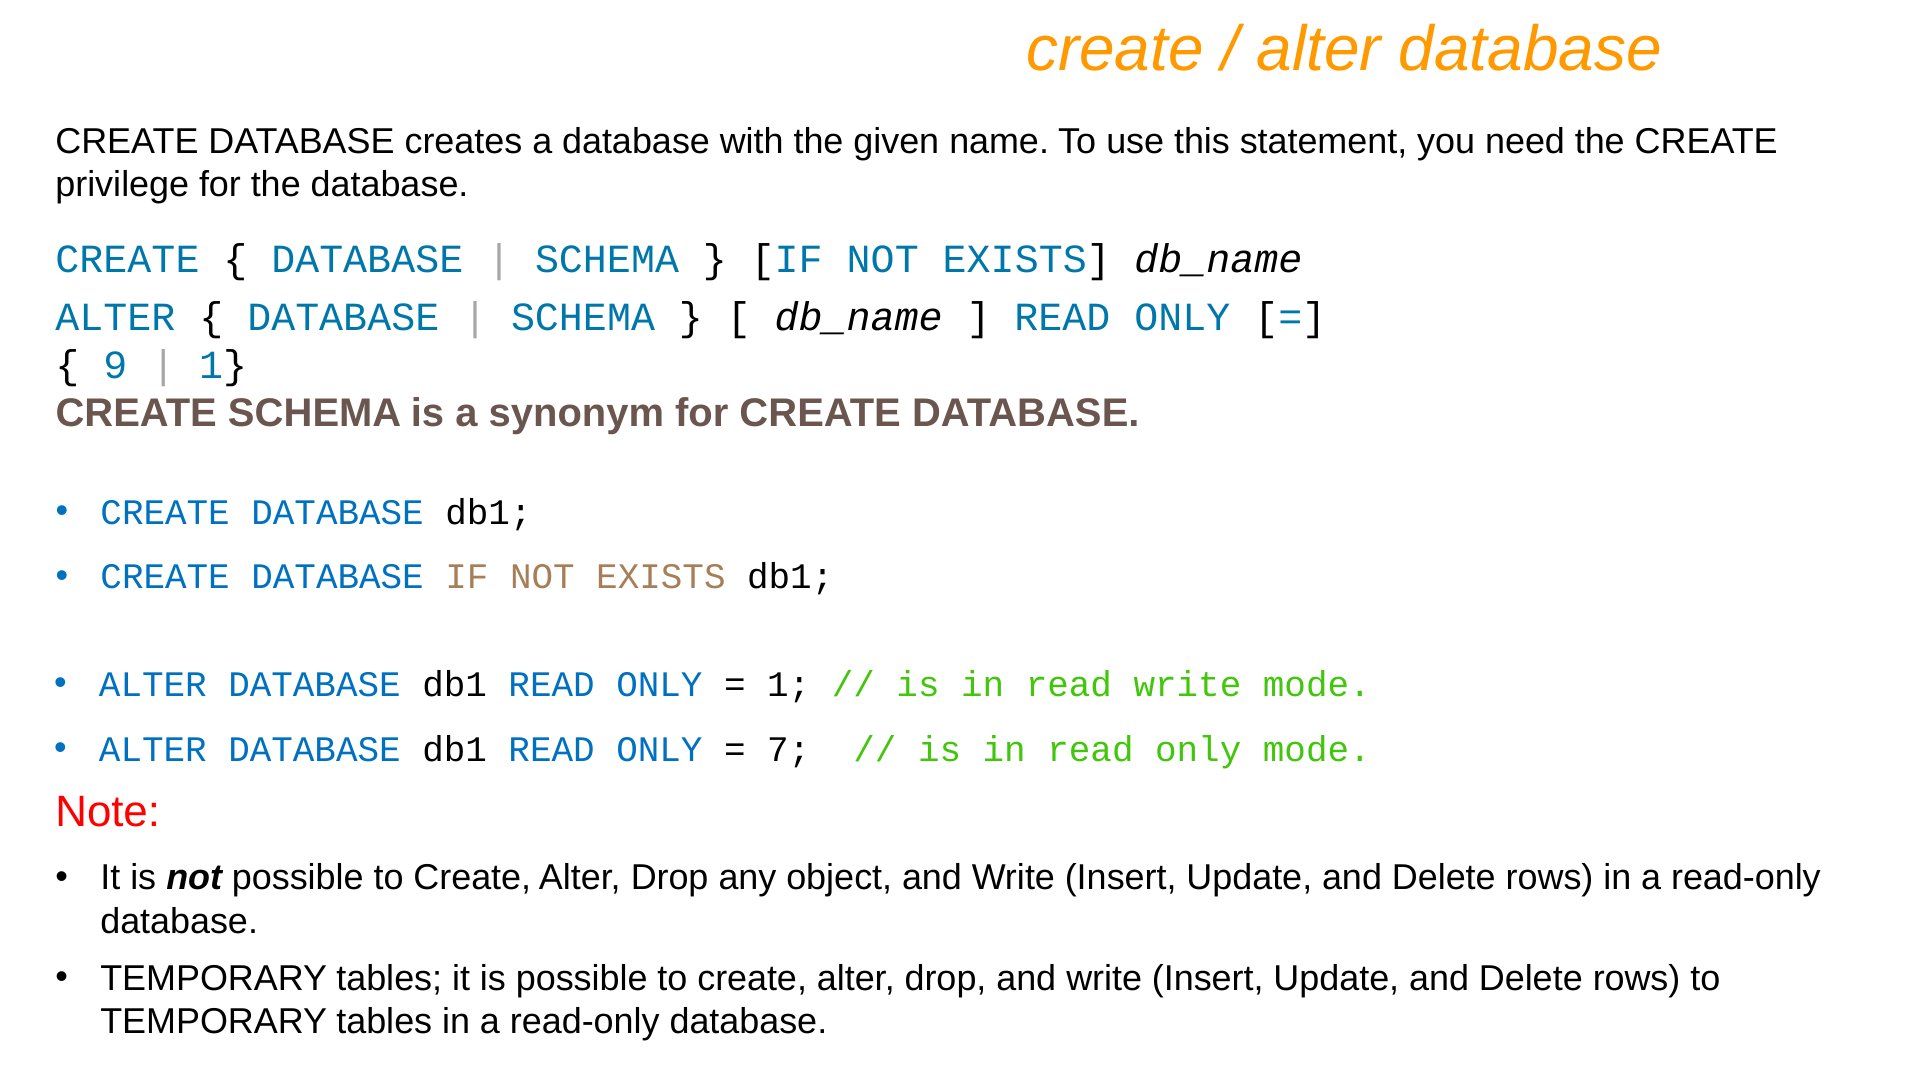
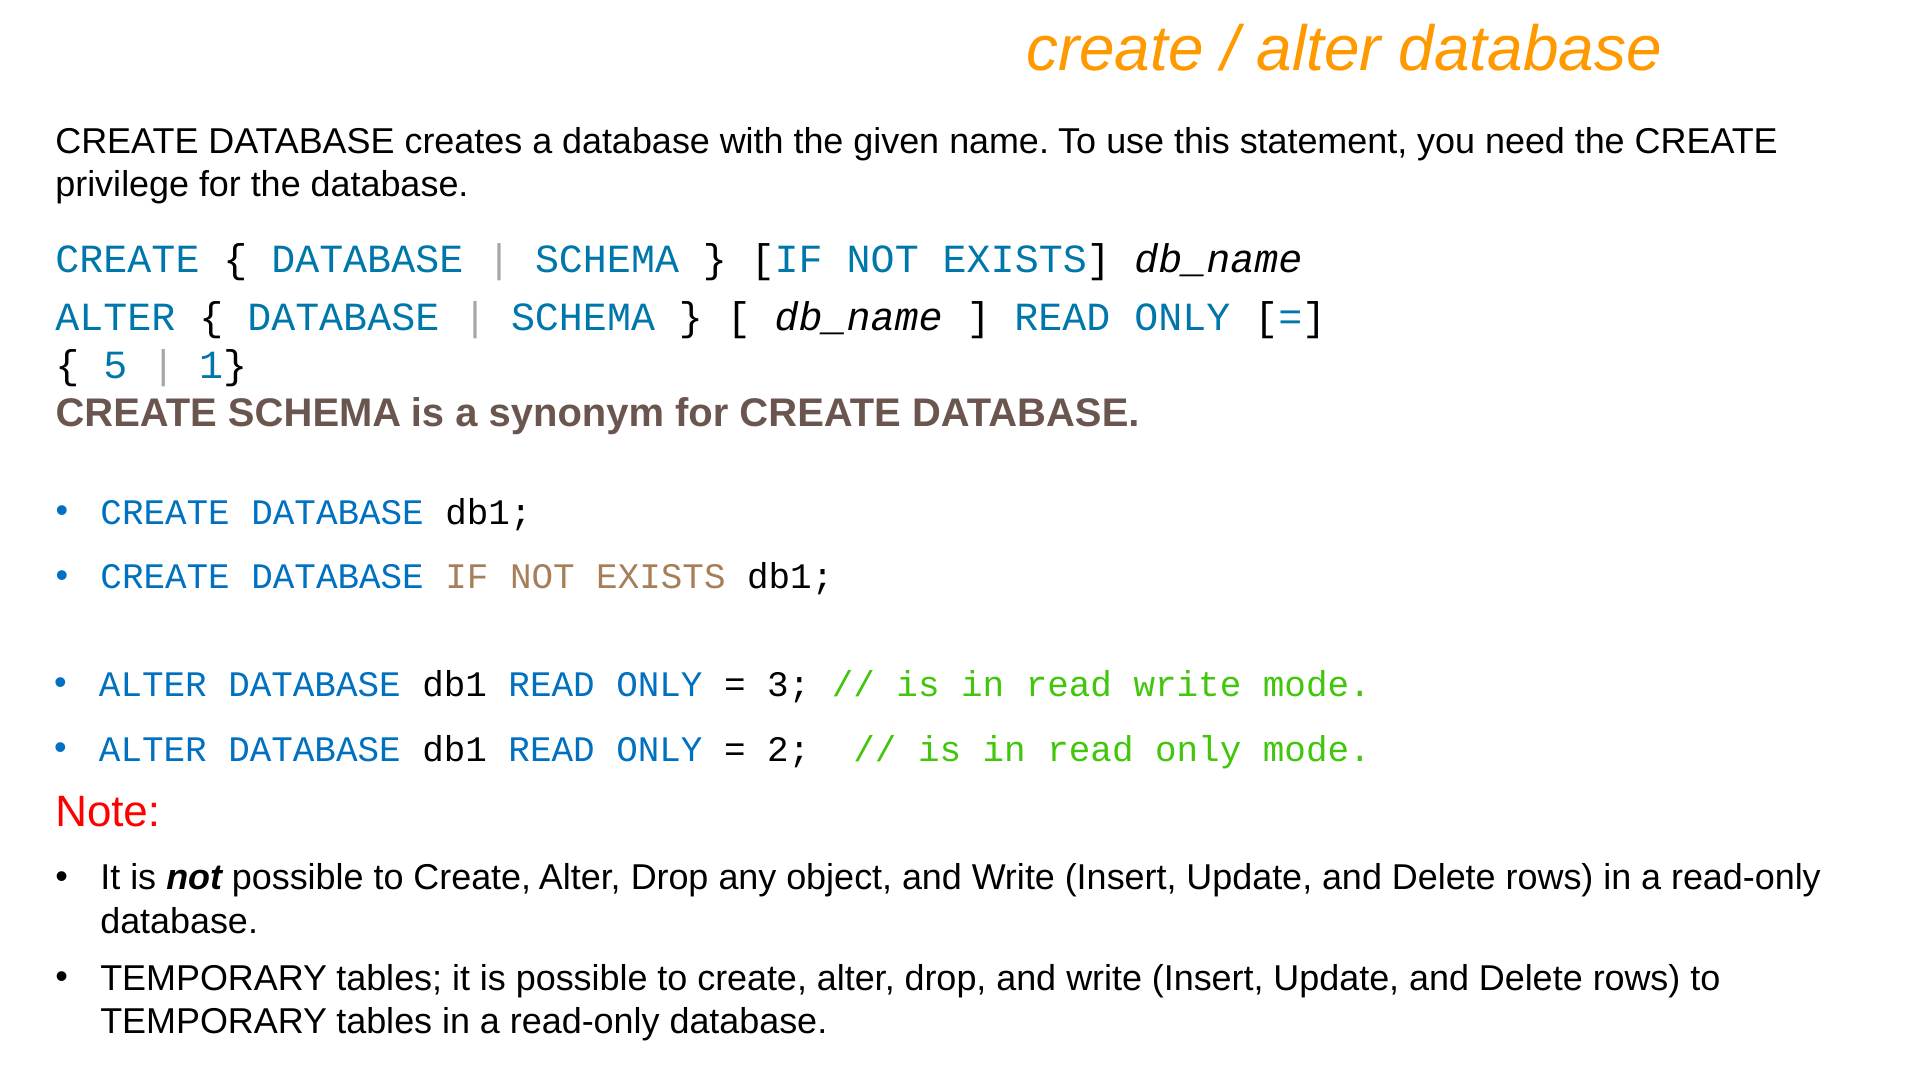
9: 9 -> 5
1 at (789, 685): 1 -> 3
7: 7 -> 2
